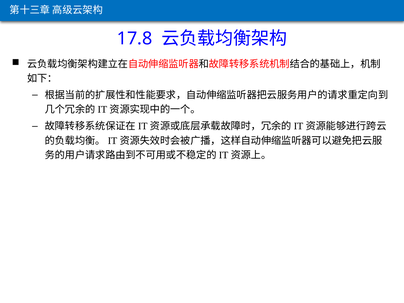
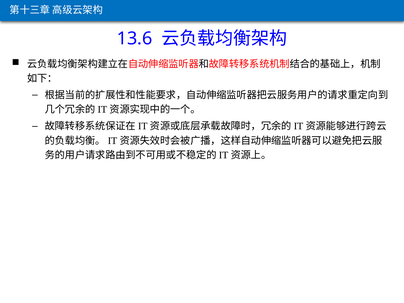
17.8: 17.8 -> 13.6
